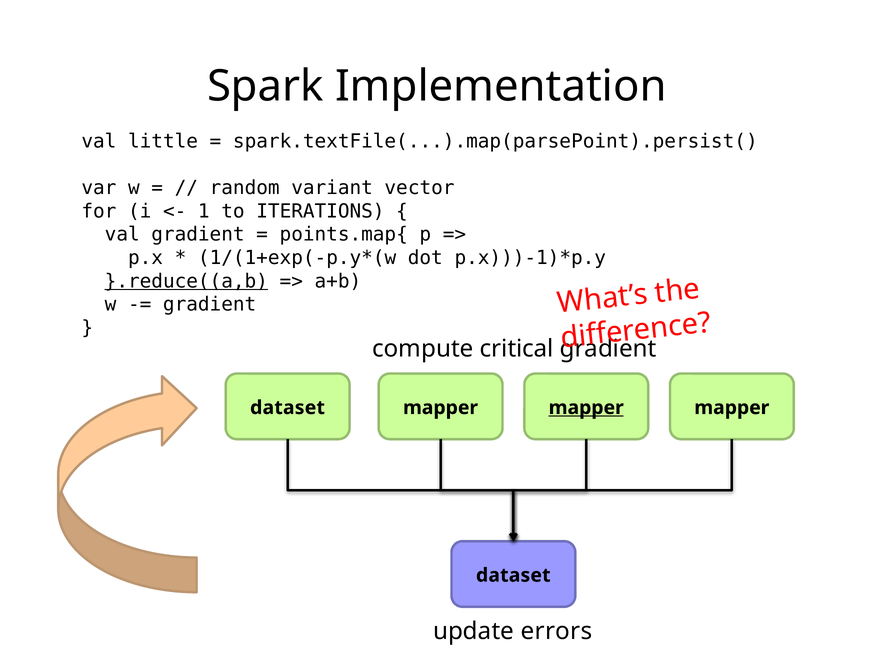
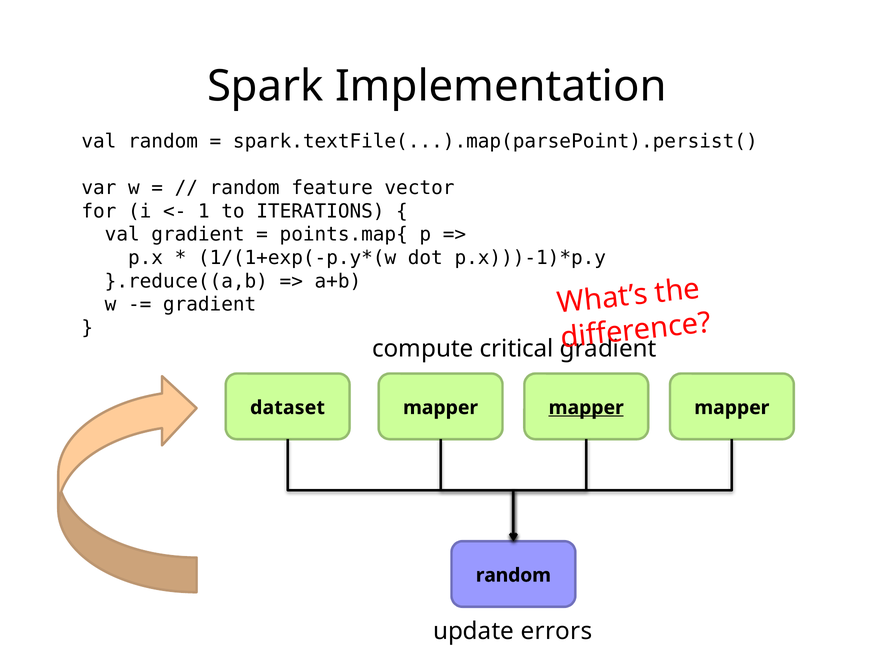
val little: little -> random
variant: variant -> feature
}.reduce((a,b underline: present -> none
dataset at (513, 575): dataset -> random
